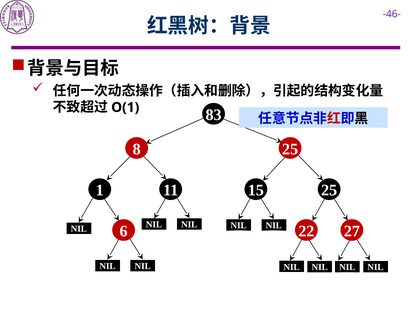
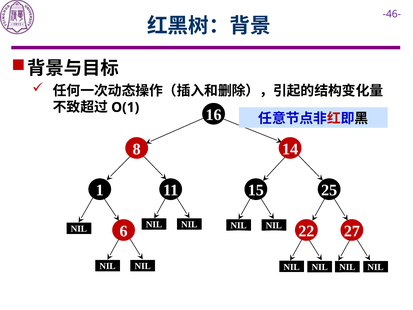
83: 83 -> 16
8 25: 25 -> 14
